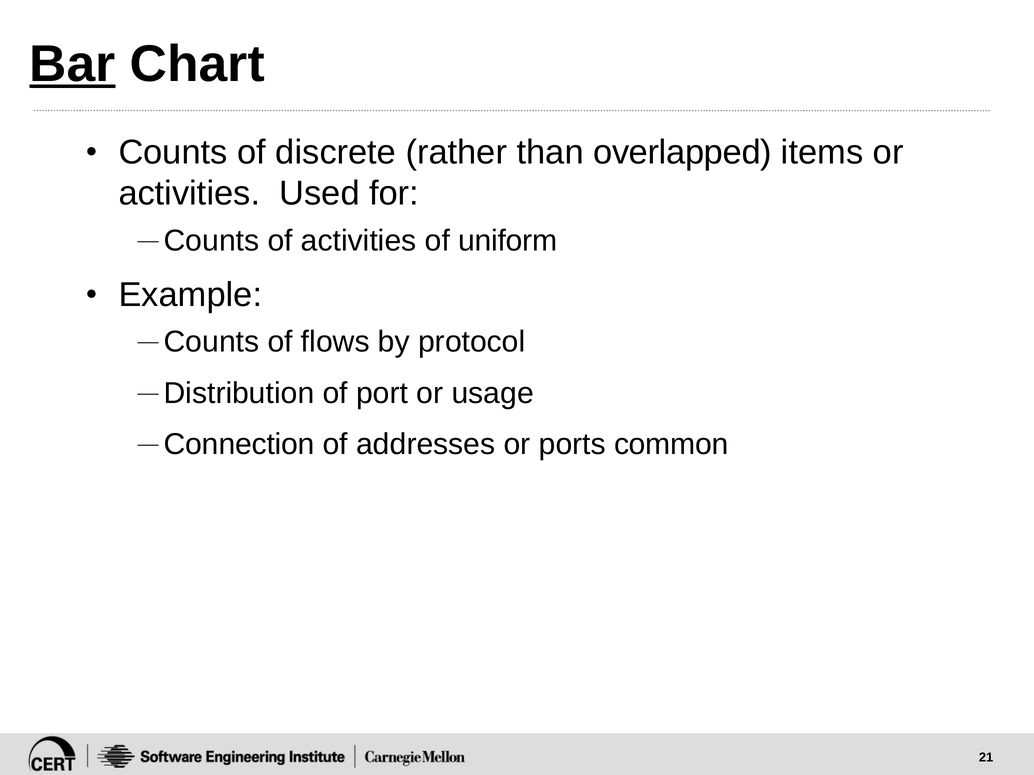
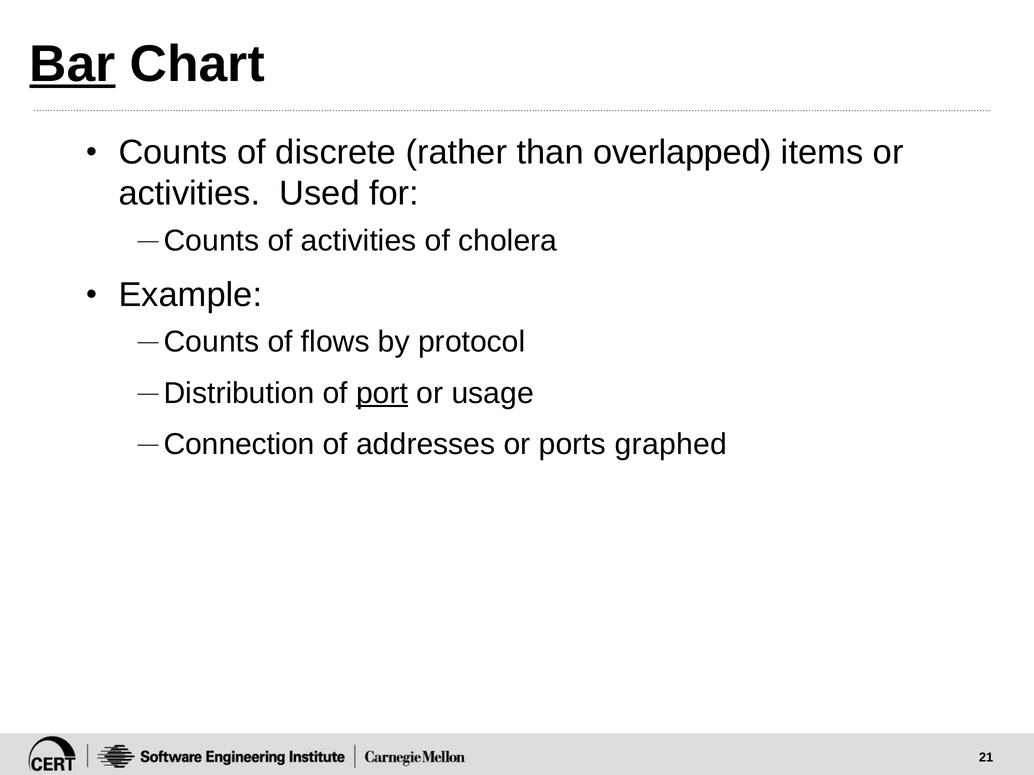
uniform: uniform -> cholera
port underline: none -> present
common: common -> graphed
